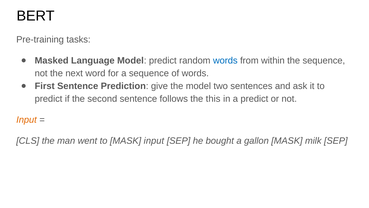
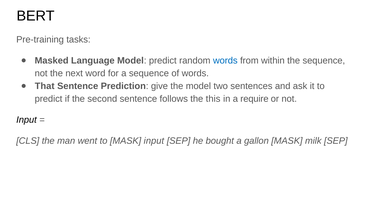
First: First -> That
a predict: predict -> require
Input at (26, 120) colour: orange -> black
